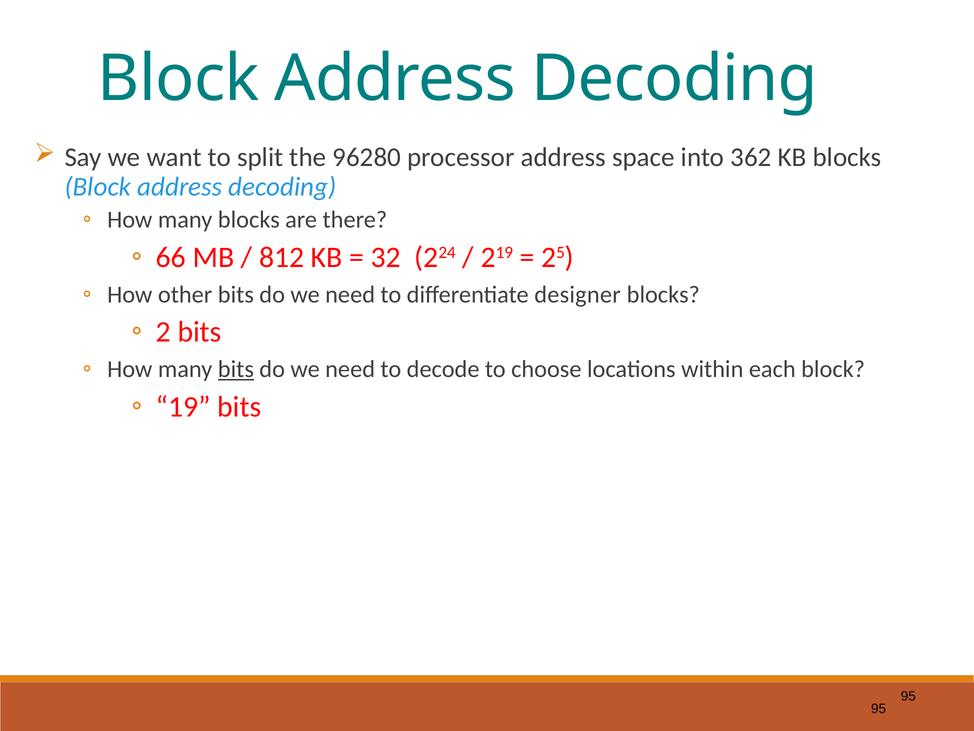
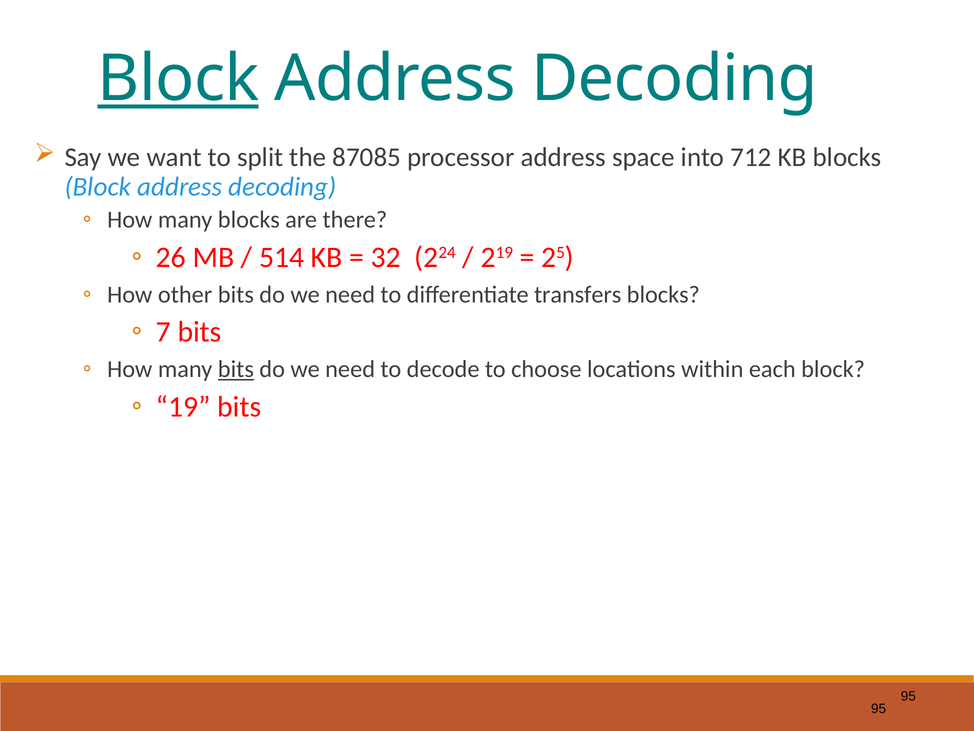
Block at (178, 79) underline: none -> present
96280: 96280 -> 87085
362: 362 -> 712
66: 66 -> 26
812: 812 -> 514
designer: designer -> transfers
2: 2 -> 7
